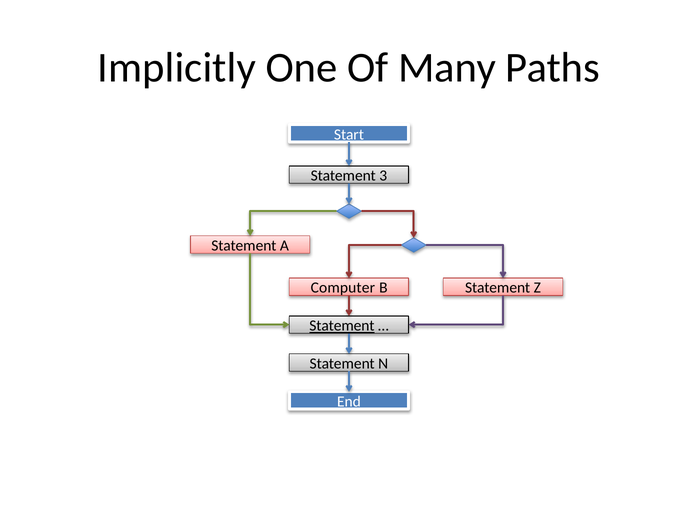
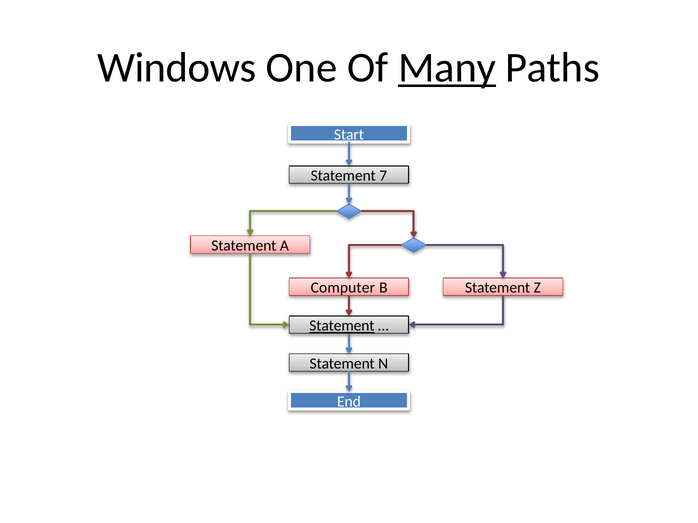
Implicitly: Implicitly -> Windows
Many underline: none -> present
3: 3 -> 7
